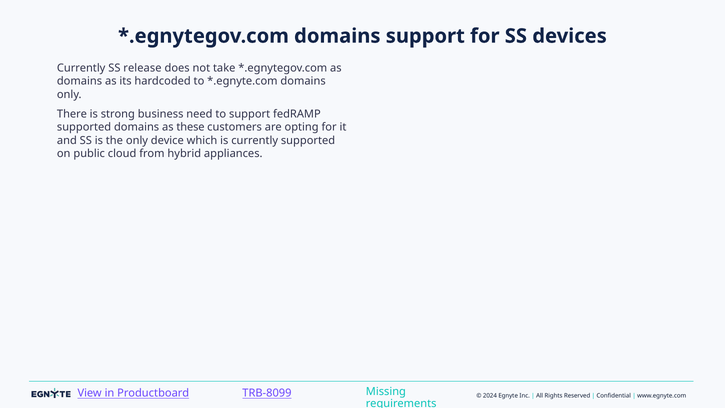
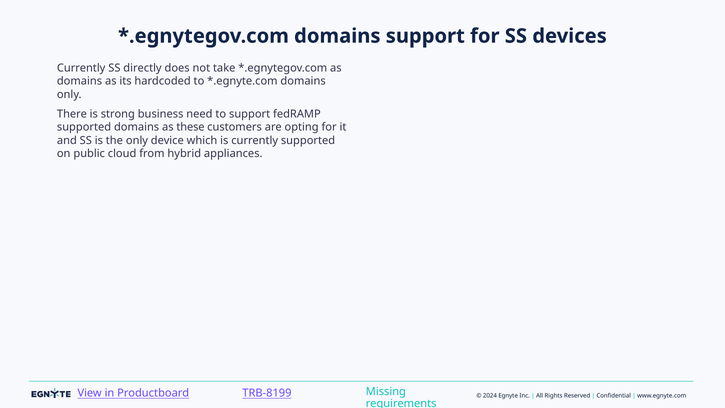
release: release -> directly
TRB-8099: TRB-8099 -> TRB-8199
